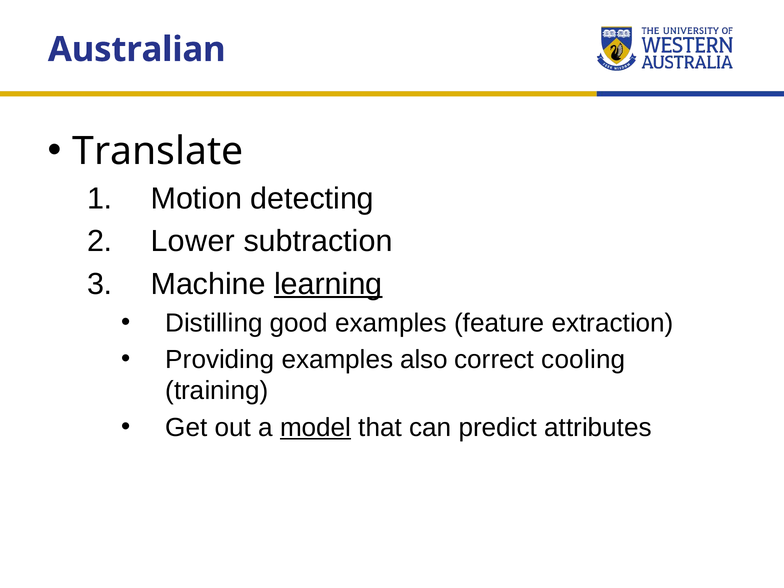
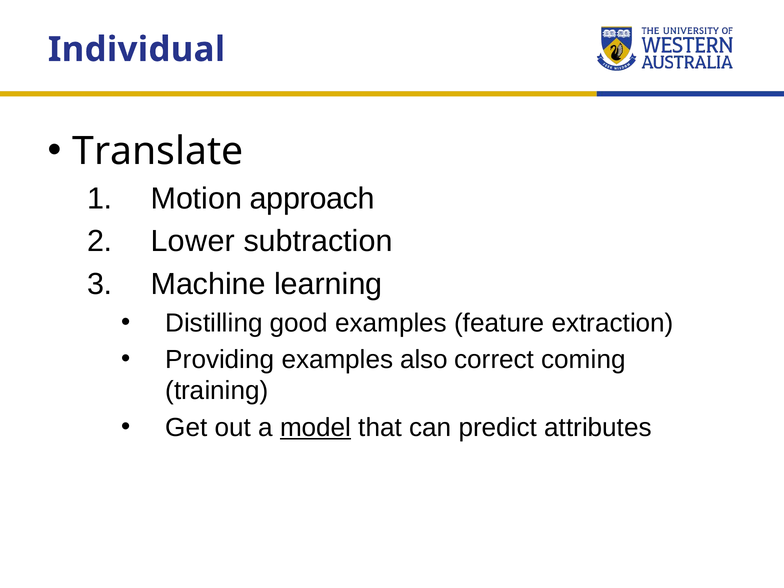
Australian: Australian -> Individual
detecting: detecting -> approach
learning underline: present -> none
cooling: cooling -> coming
